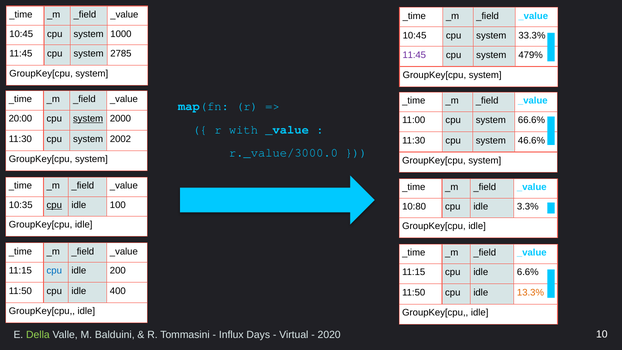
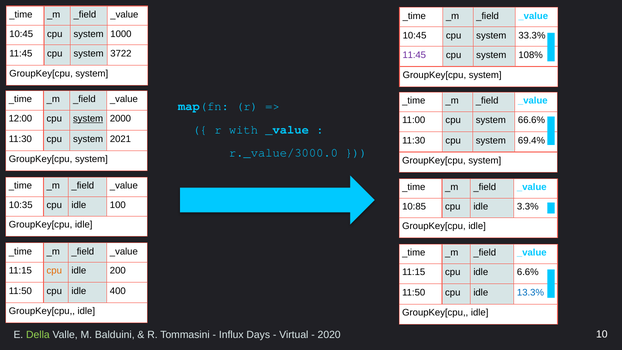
2785: 2785 -> 3722
479%: 479% -> 108%
20:00: 20:00 -> 12:00
2002: 2002 -> 2021
46.6%: 46.6% -> 69.4%
cpu at (54, 205) underline: present -> none
10:80: 10:80 -> 10:85
cpu at (54, 271) colour: blue -> orange
13.3% colour: orange -> blue
